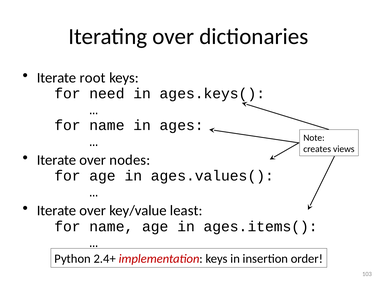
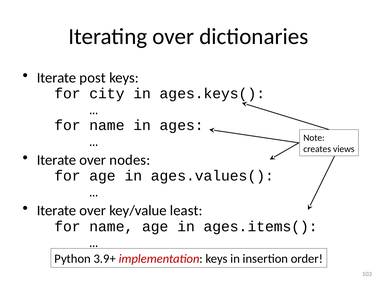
root: root -> post
need: need -> city
2.4+: 2.4+ -> 3.9+
